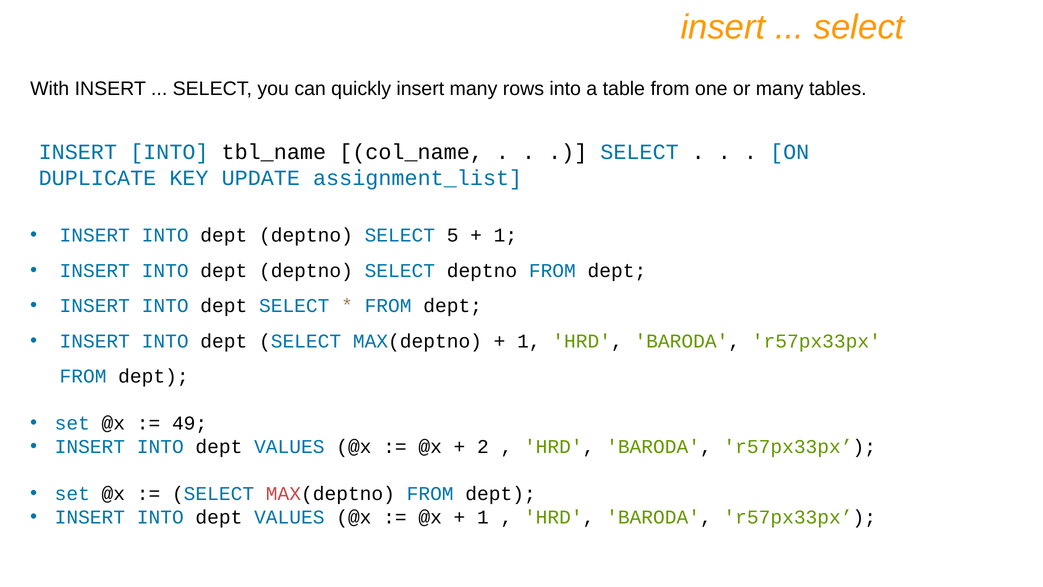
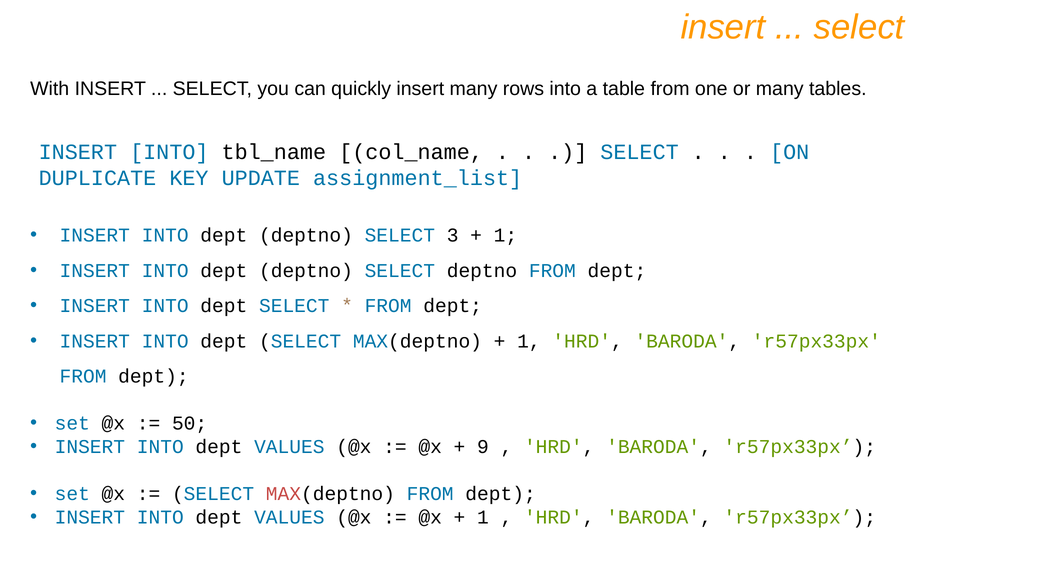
5: 5 -> 3
49: 49 -> 50
2: 2 -> 9
